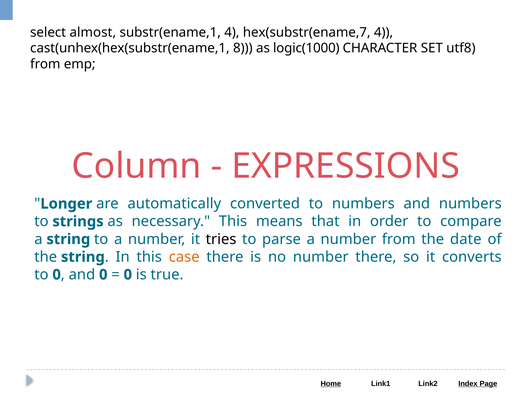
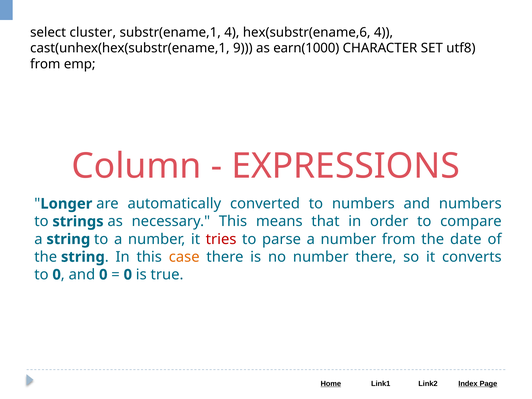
almost: almost -> cluster
hex(substr(ename,7: hex(substr(ename,7 -> hex(substr(ename,6
8: 8 -> 9
logic(1000: logic(1000 -> earn(1000
tries colour: black -> red
